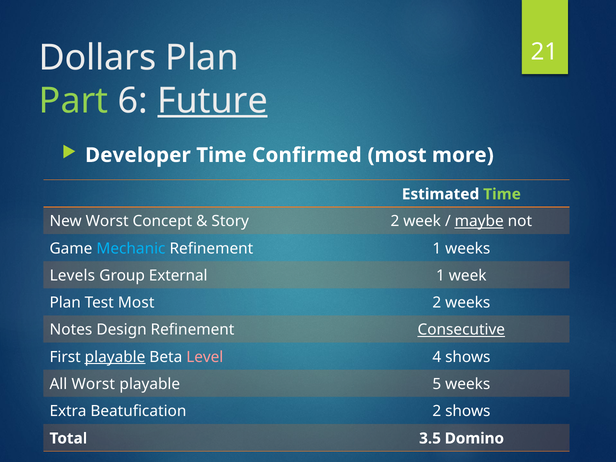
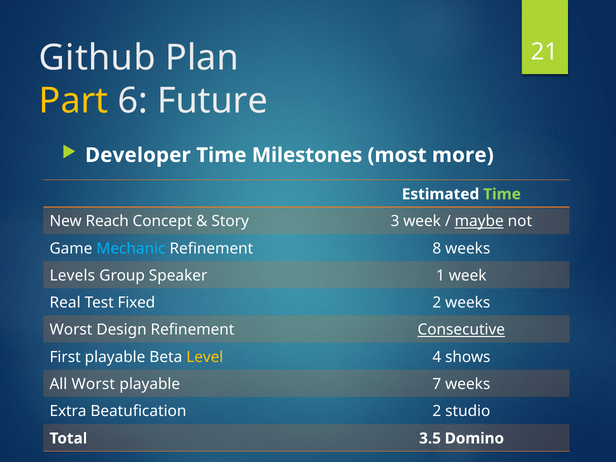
Dollars: Dollars -> Github
Part colour: light green -> yellow
Future underline: present -> none
Confirmed: Confirmed -> Milestones
New Worst: Worst -> Reach
Story 2: 2 -> 3
Refinement 1: 1 -> 8
External: External -> Speaker
Plan at (65, 303): Plan -> Real
Test Most: Most -> Fixed
Notes at (71, 330): Notes -> Worst
playable at (115, 357) underline: present -> none
Level colour: pink -> yellow
5: 5 -> 7
2 shows: shows -> studio
